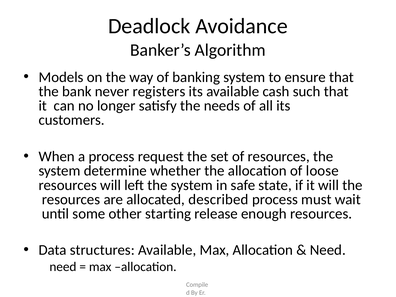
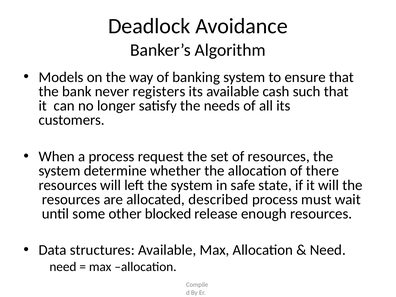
loose: loose -> there
starting: starting -> blocked
